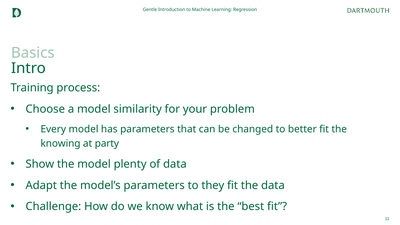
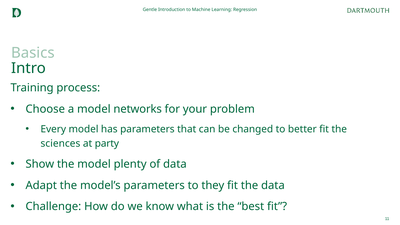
similarity: similarity -> networks
knowing: knowing -> sciences
